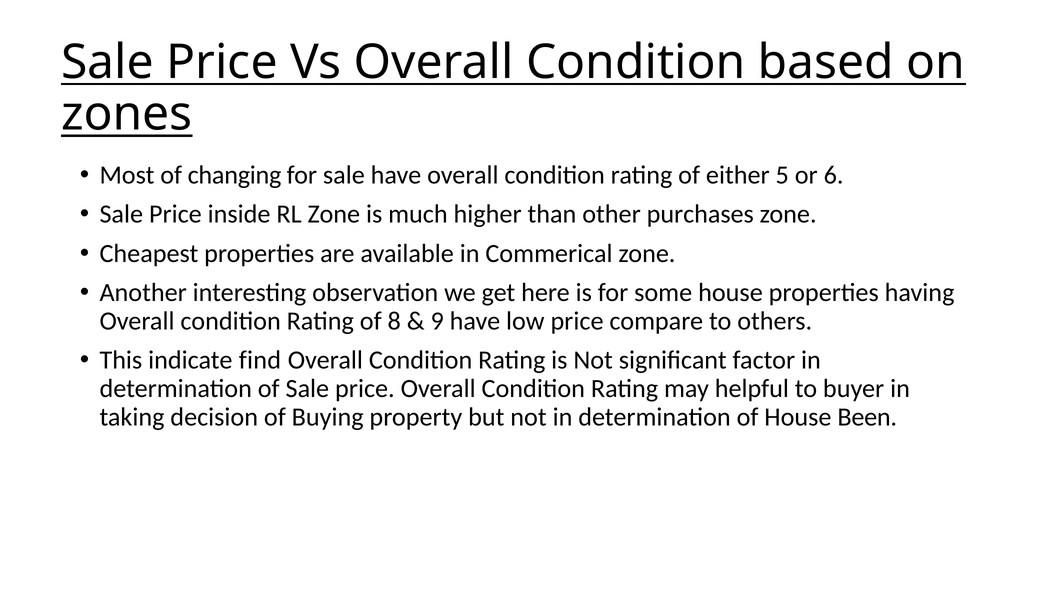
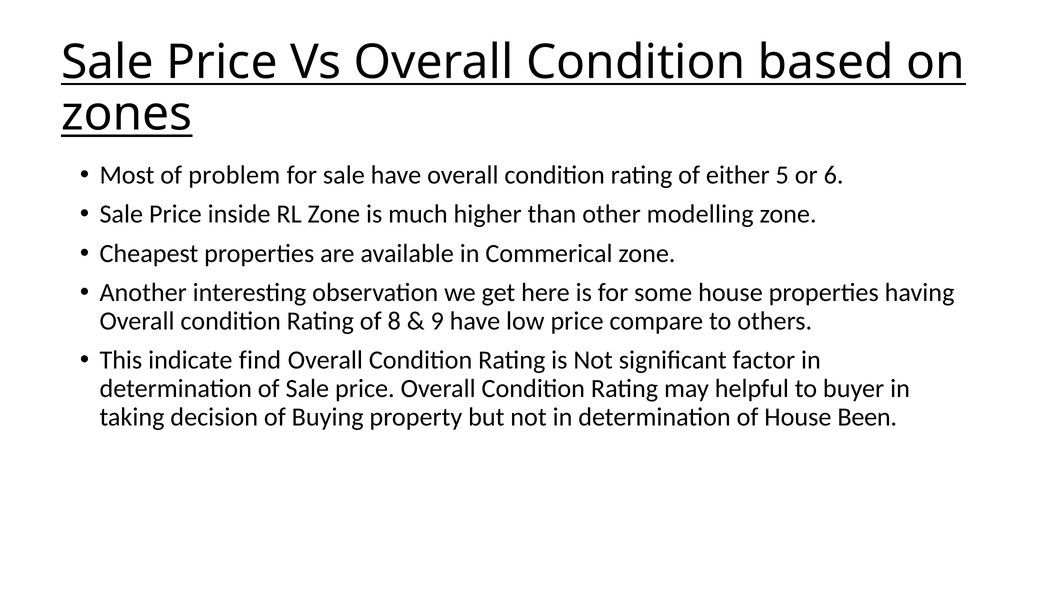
changing: changing -> problem
purchases: purchases -> modelling
